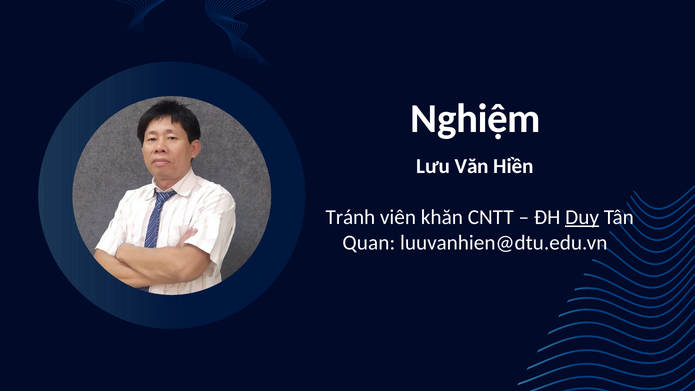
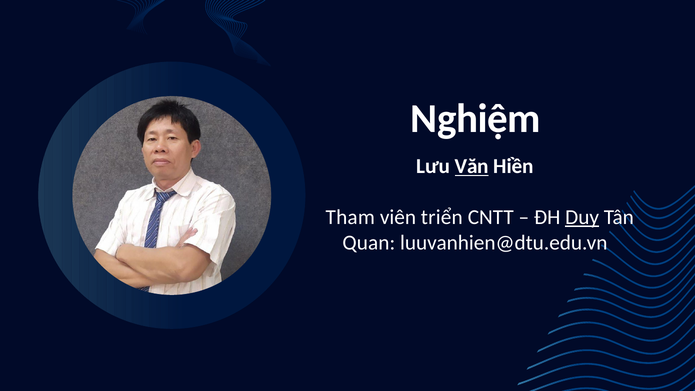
Văn underline: none -> present
Tránh: Tránh -> Tham
khăn: khăn -> triển
